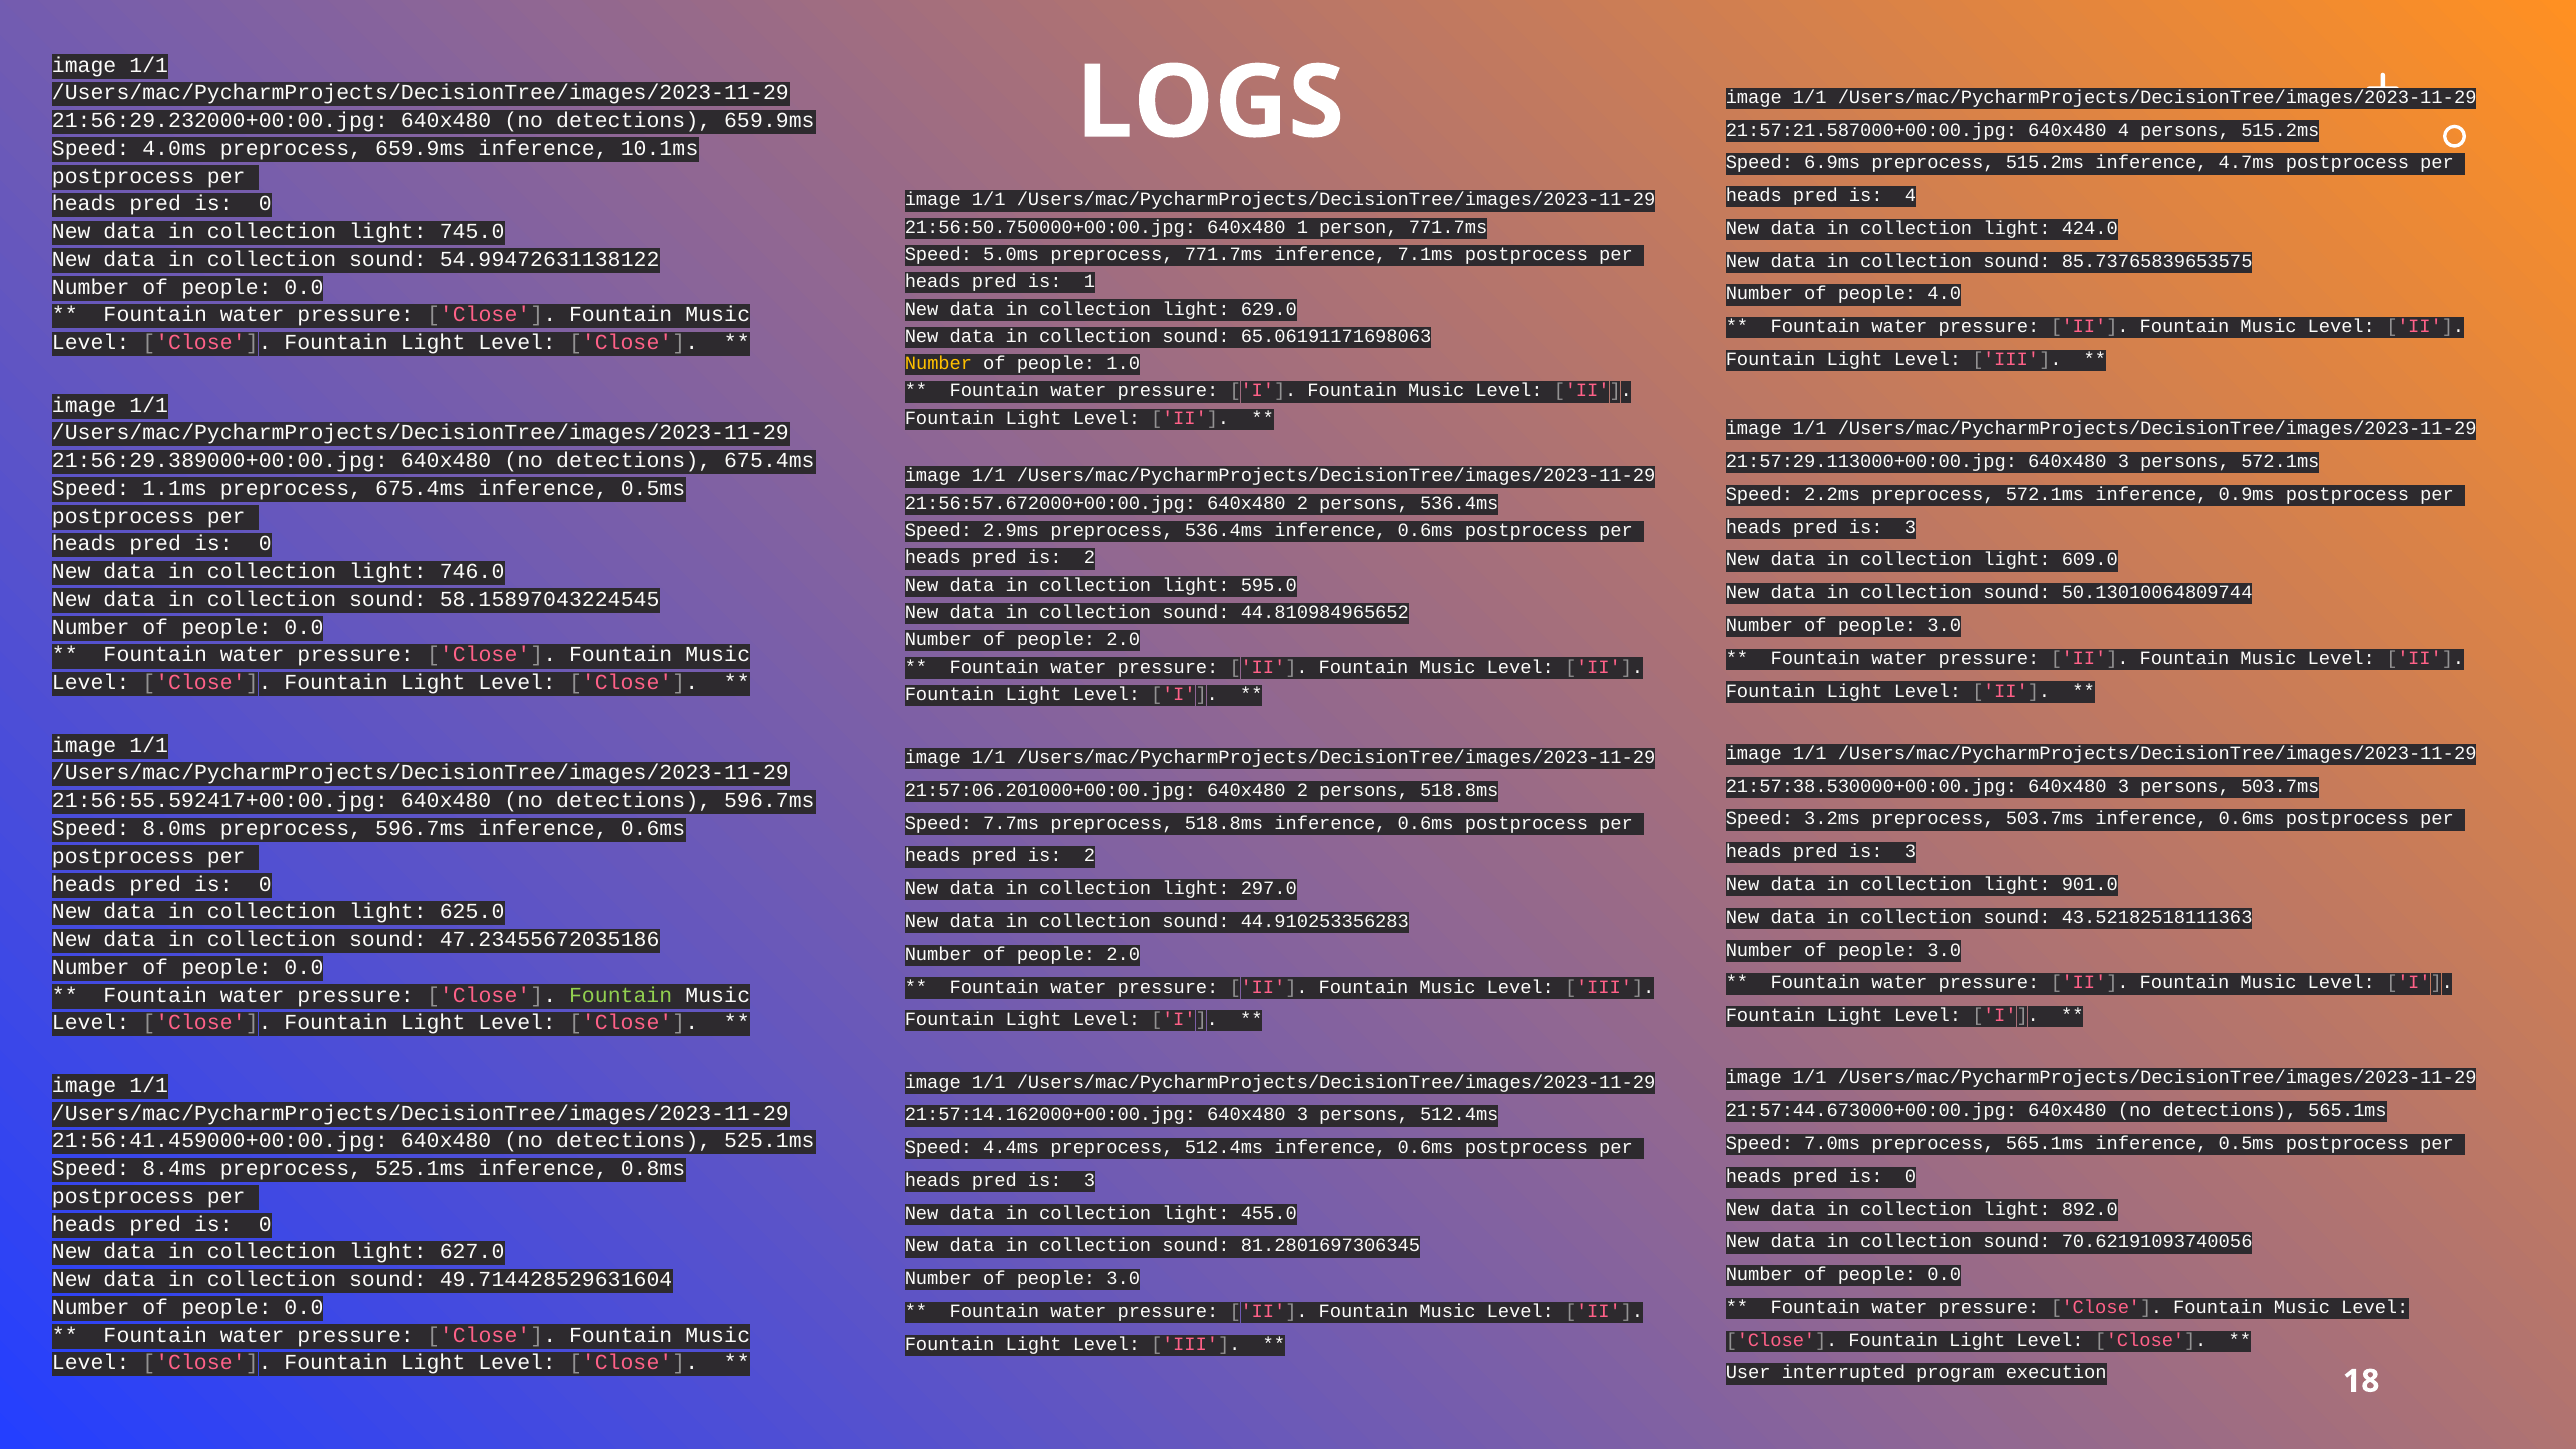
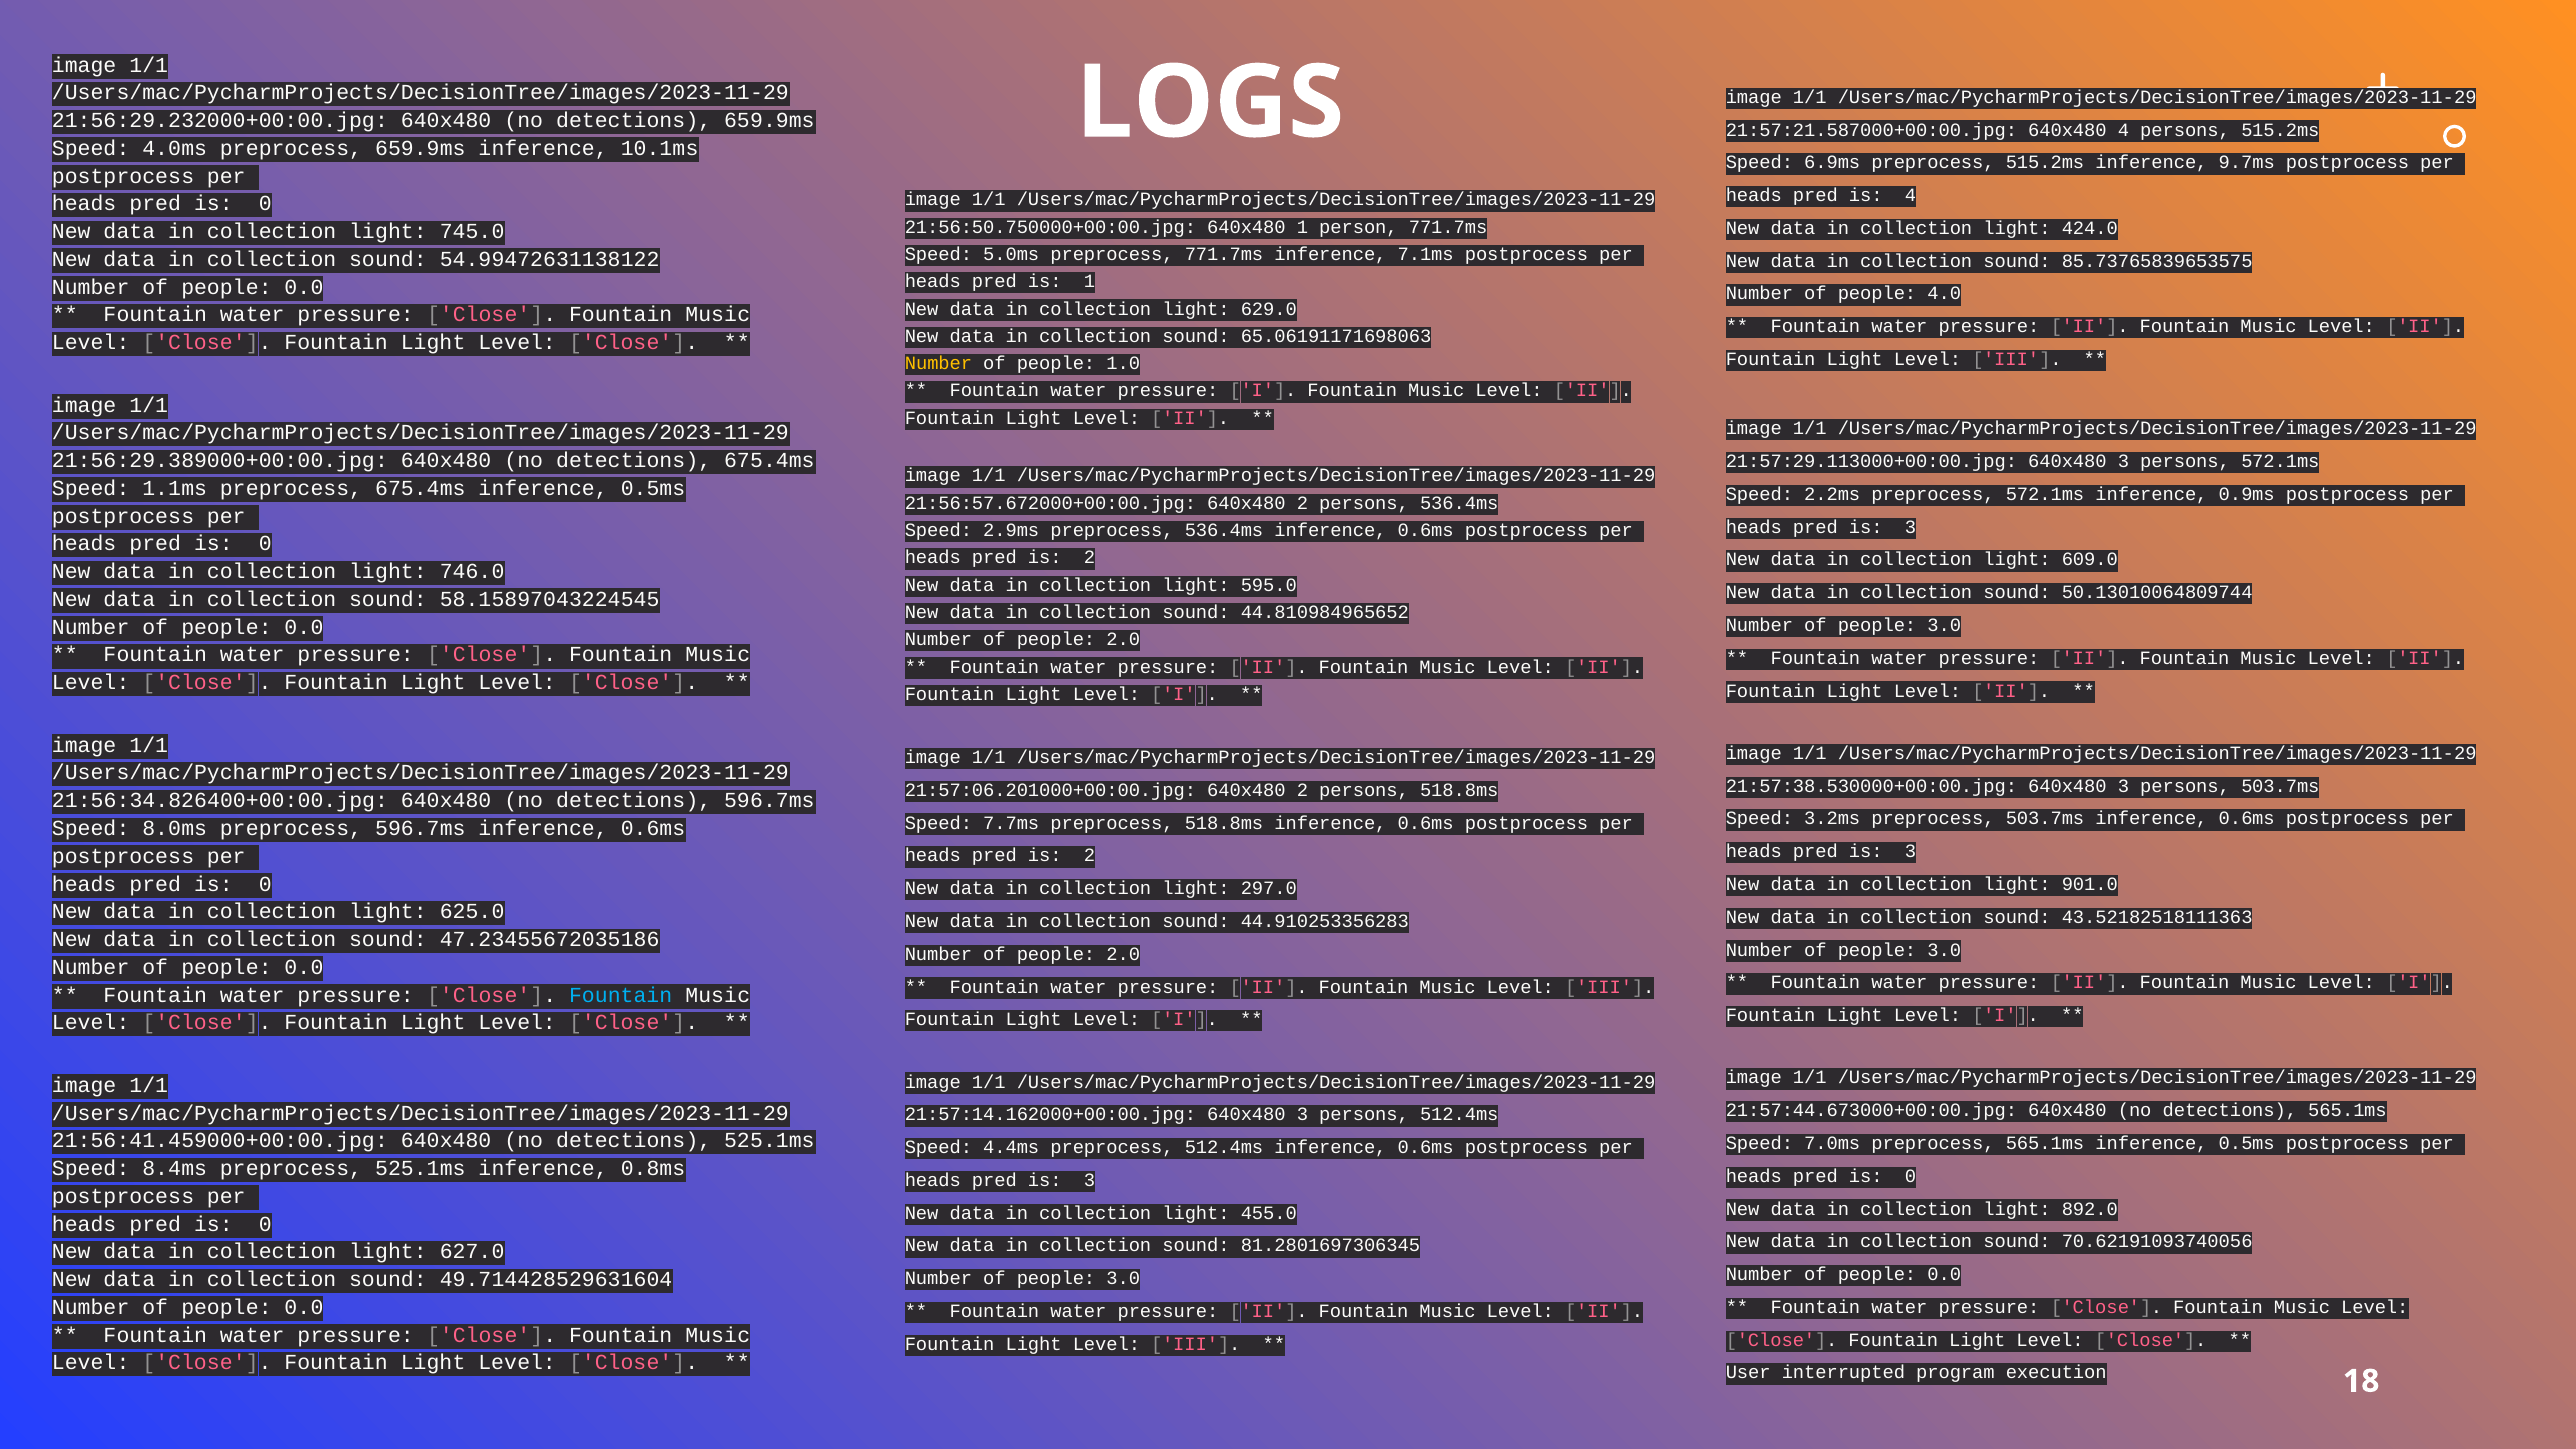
4.7ms: 4.7ms -> 9.7ms
21:56:55.592417+00:00.jpg: 21:56:55.592417+00:00.jpg -> 21:56:34.826400+00:00.jpg
Fountain at (621, 995) colour: light green -> light blue
